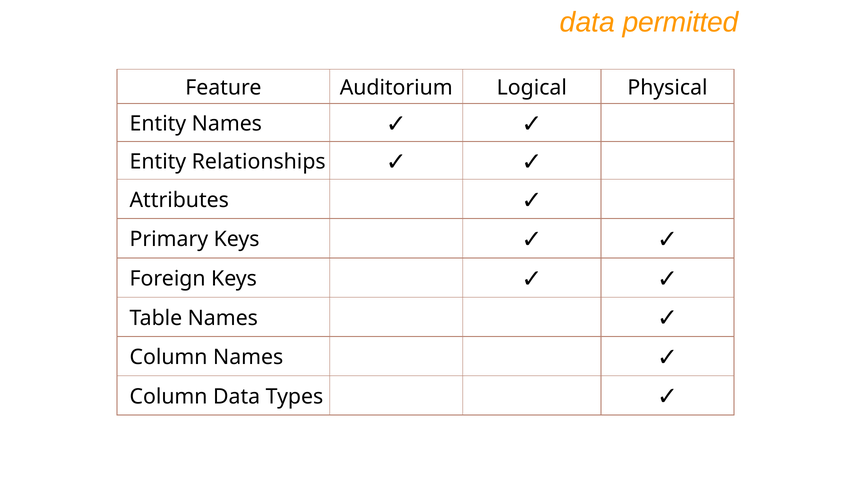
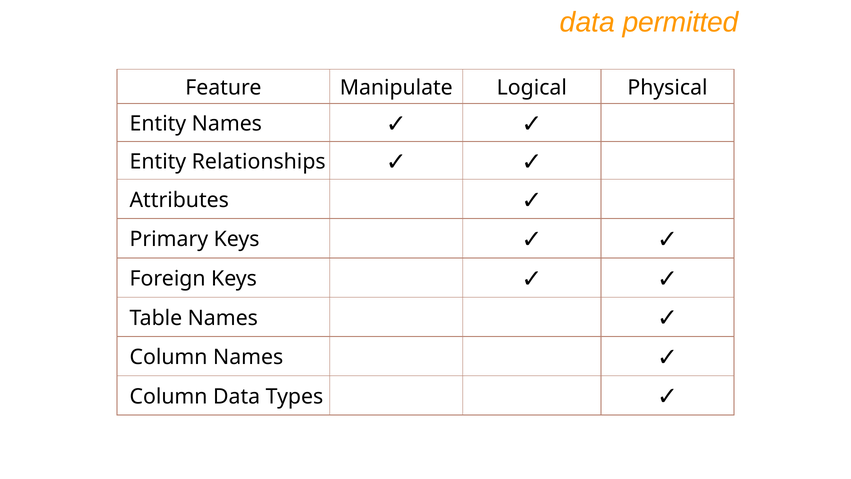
Auditorium: Auditorium -> Manipulate
